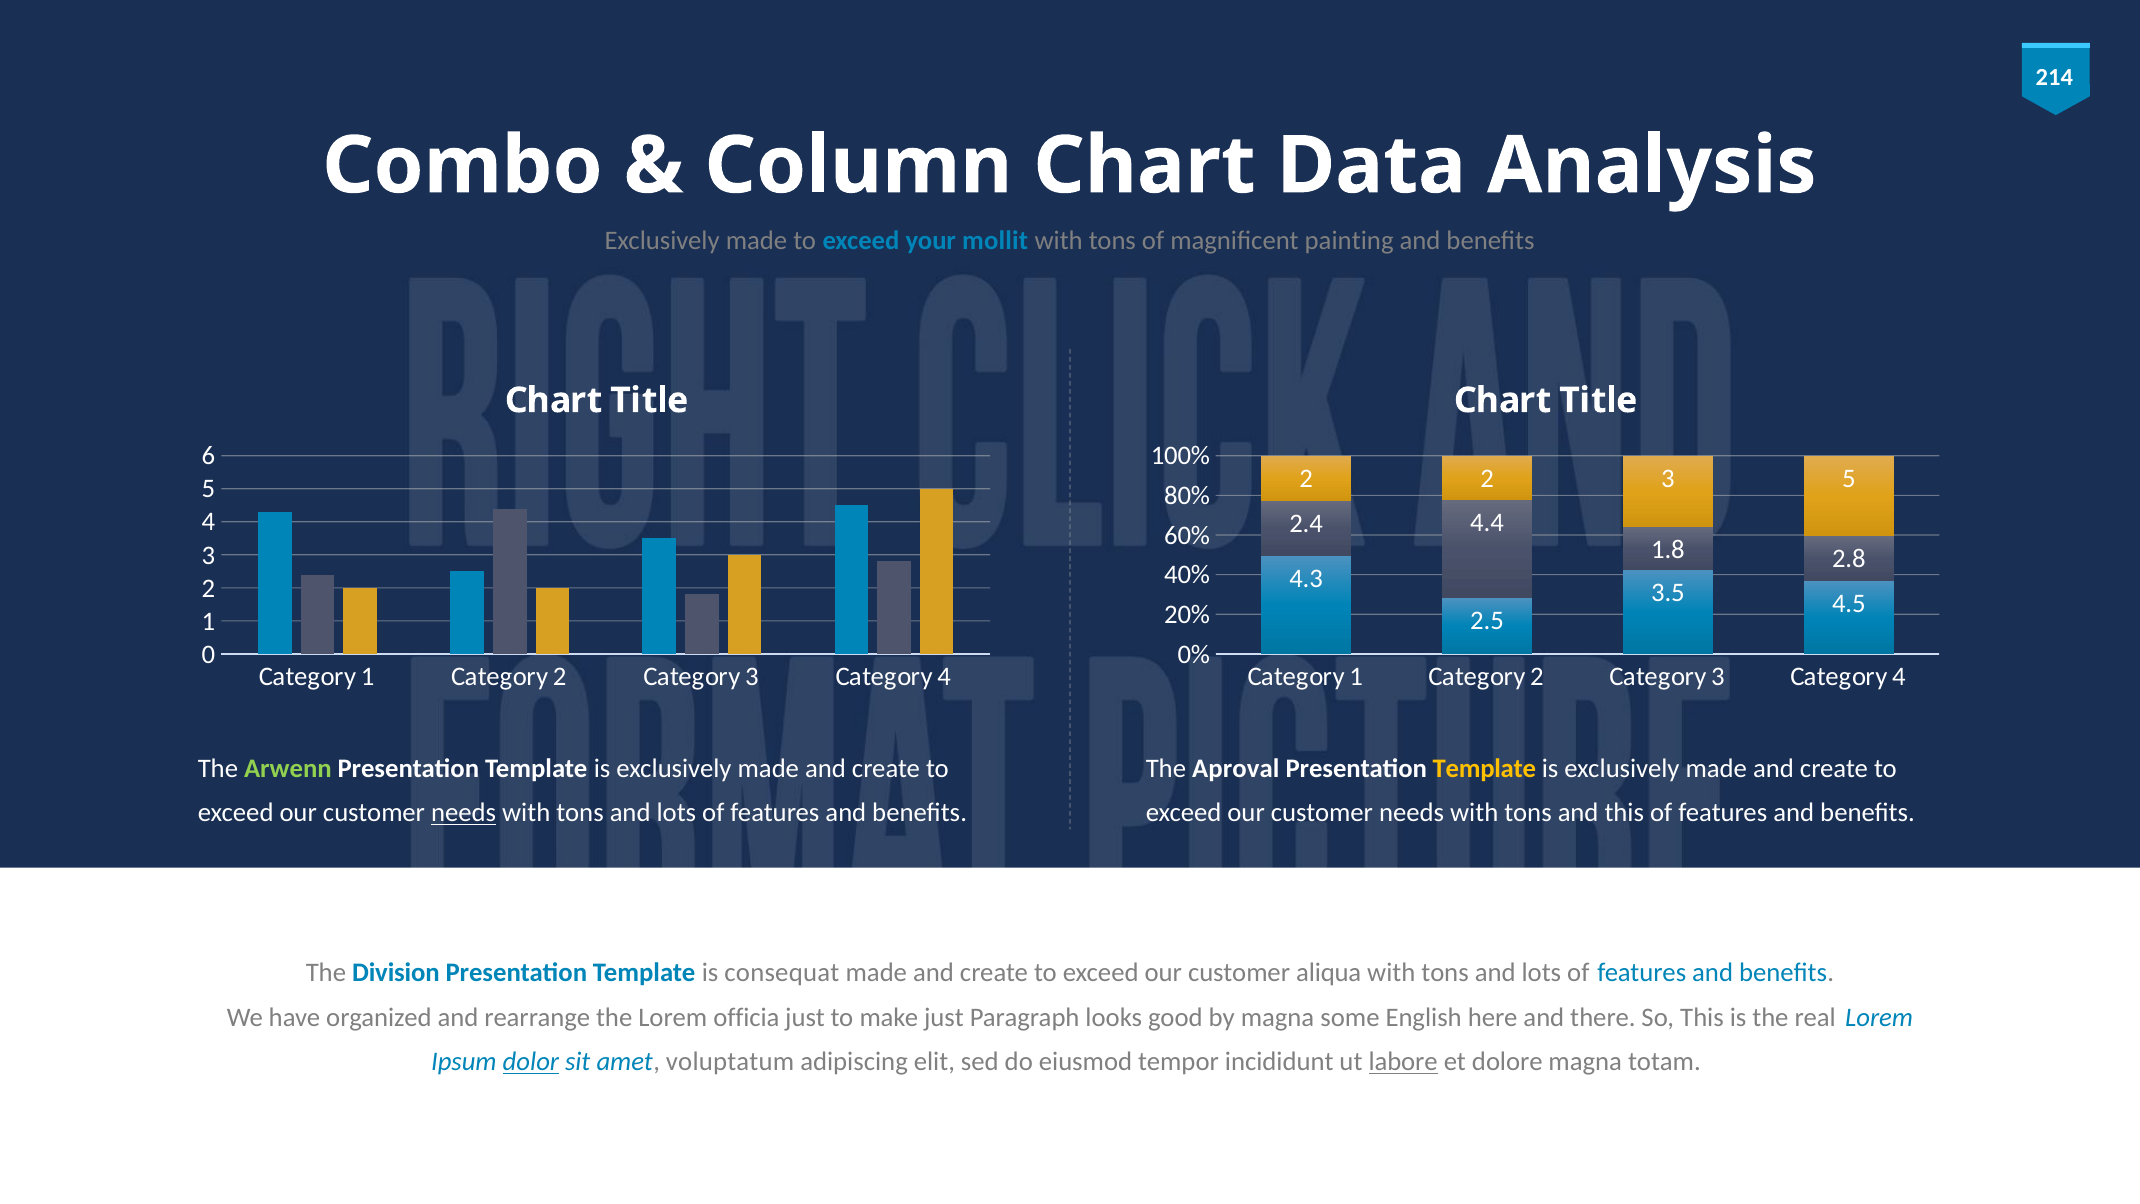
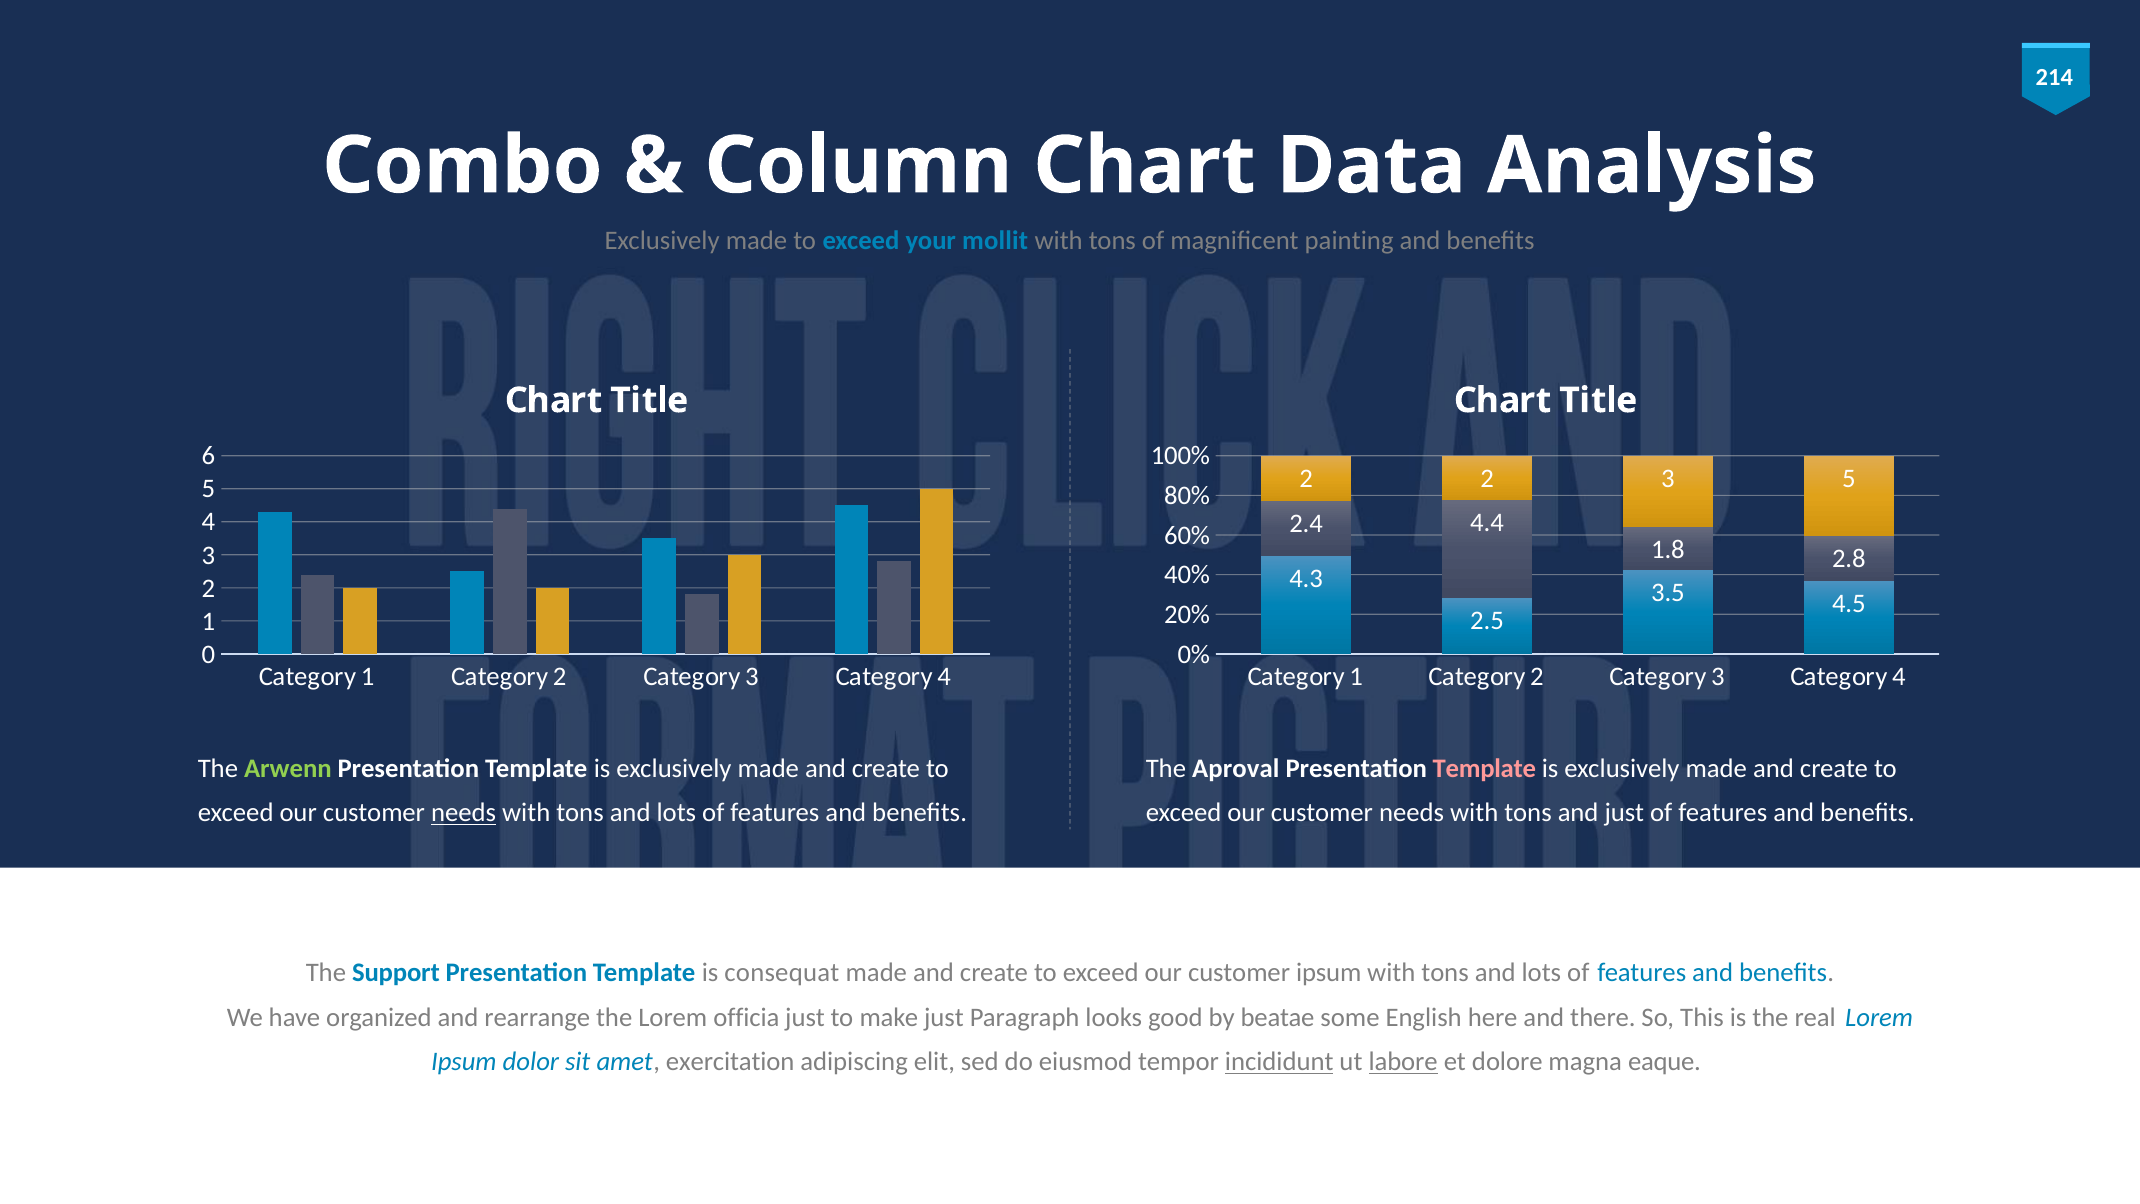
Template at (1484, 768) colour: yellow -> pink
and this: this -> just
Division: Division -> Support
customer aliqua: aliqua -> ipsum
by magna: magna -> beatae
dolor underline: present -> none
voluptatum: voluptatum -> exercitation
incididunt underline: none -> present
totam: totam -> eaque
